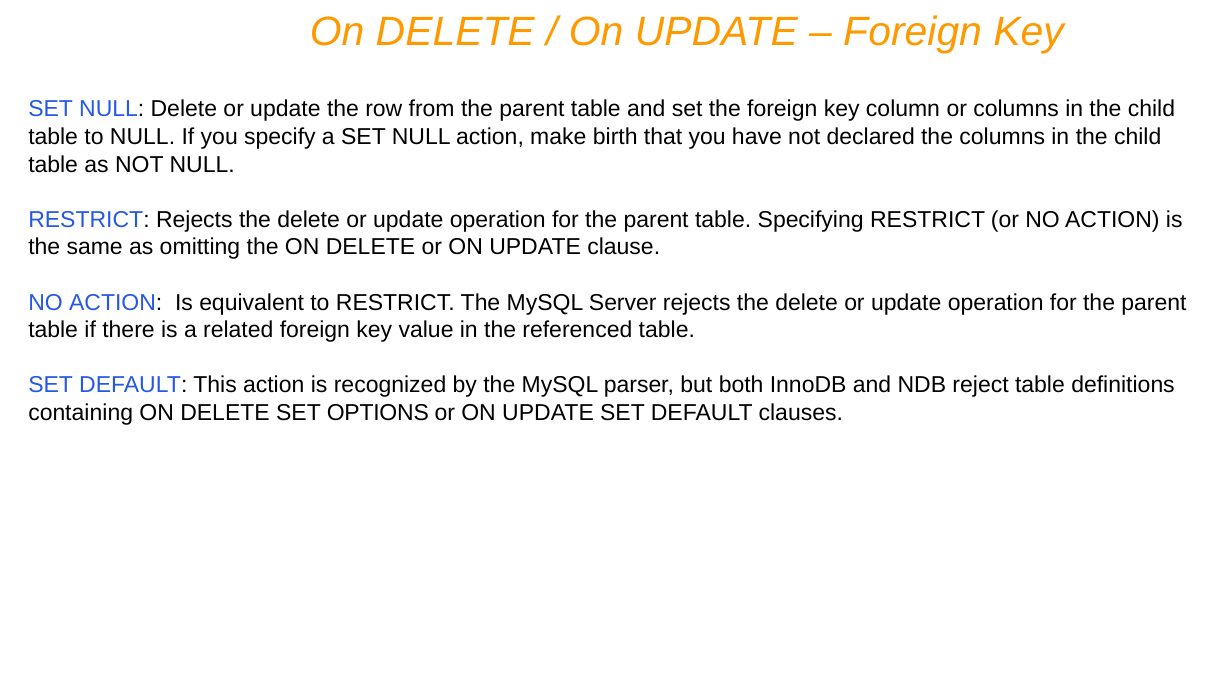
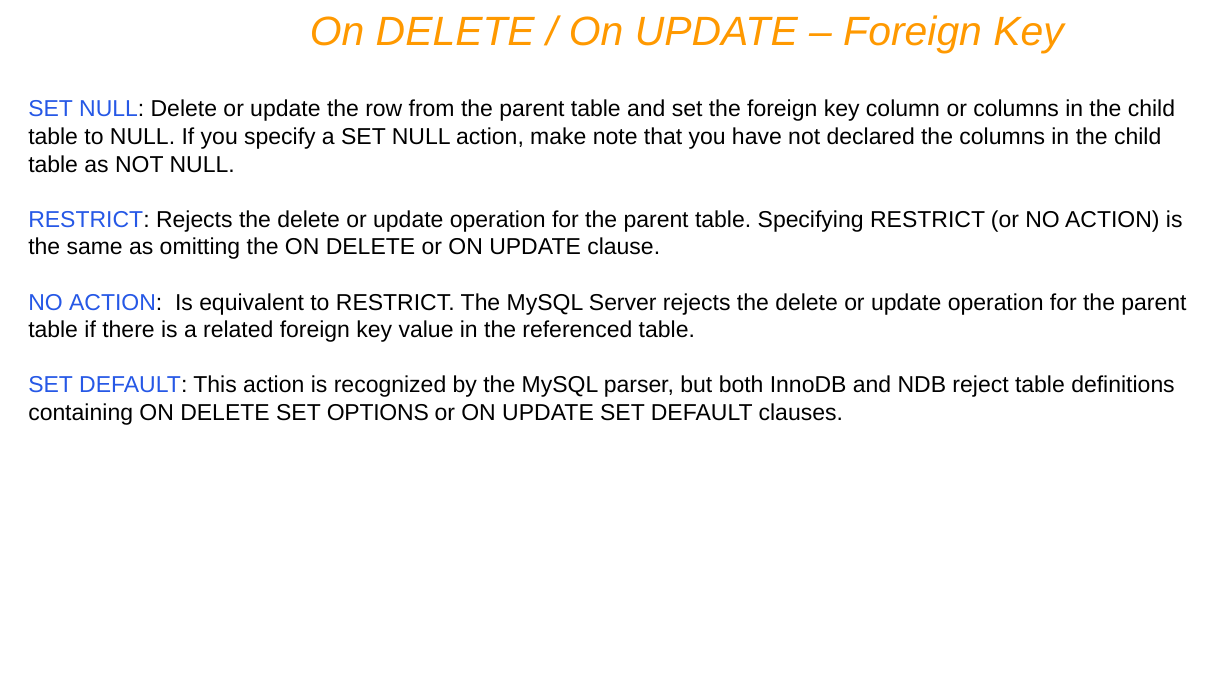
birth: birth -> note
